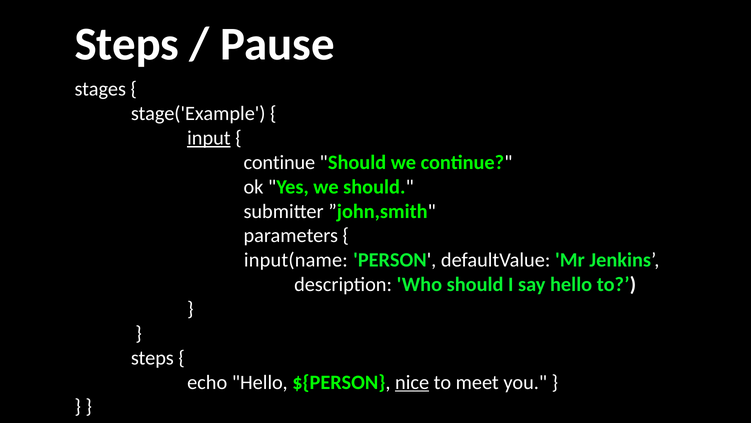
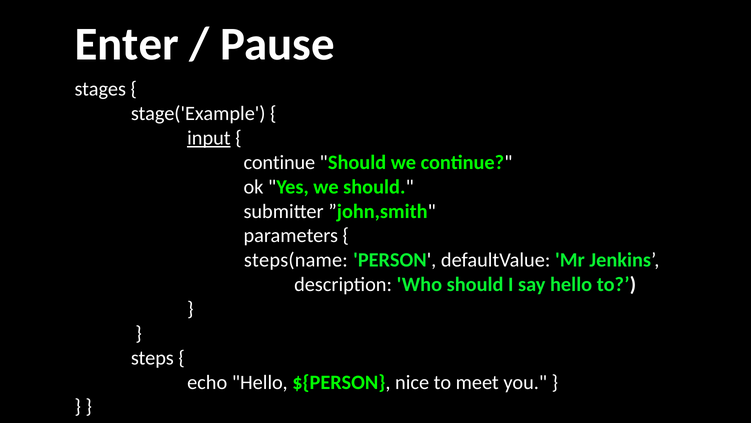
Steps at (127, 44): Steps -> Enter
input(name: input(name -> steps(name
nice underline: present -> none
